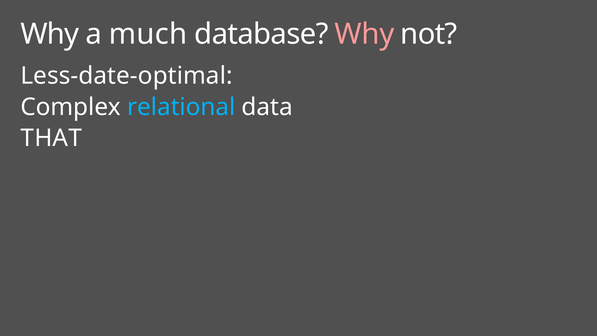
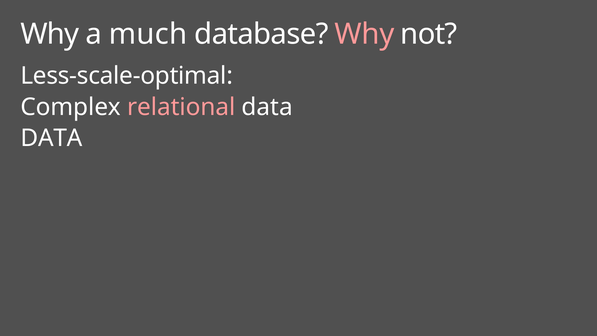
Less-date-optimal: Less-date-optimal -> Less-scale-optimal
relational colour: light blue -> pink
THAT at (51, 138): THAT -> DATA
